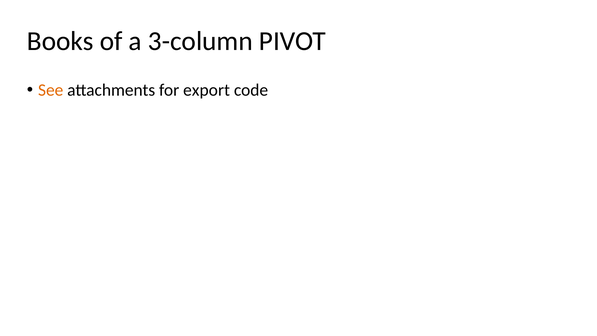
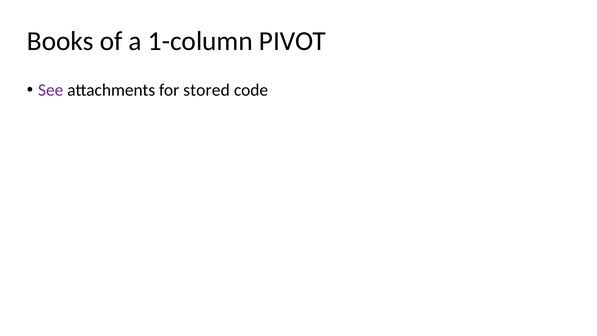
3-column: 3-column -> 1-column
See colour: orange -> purple
export: export -> stored
